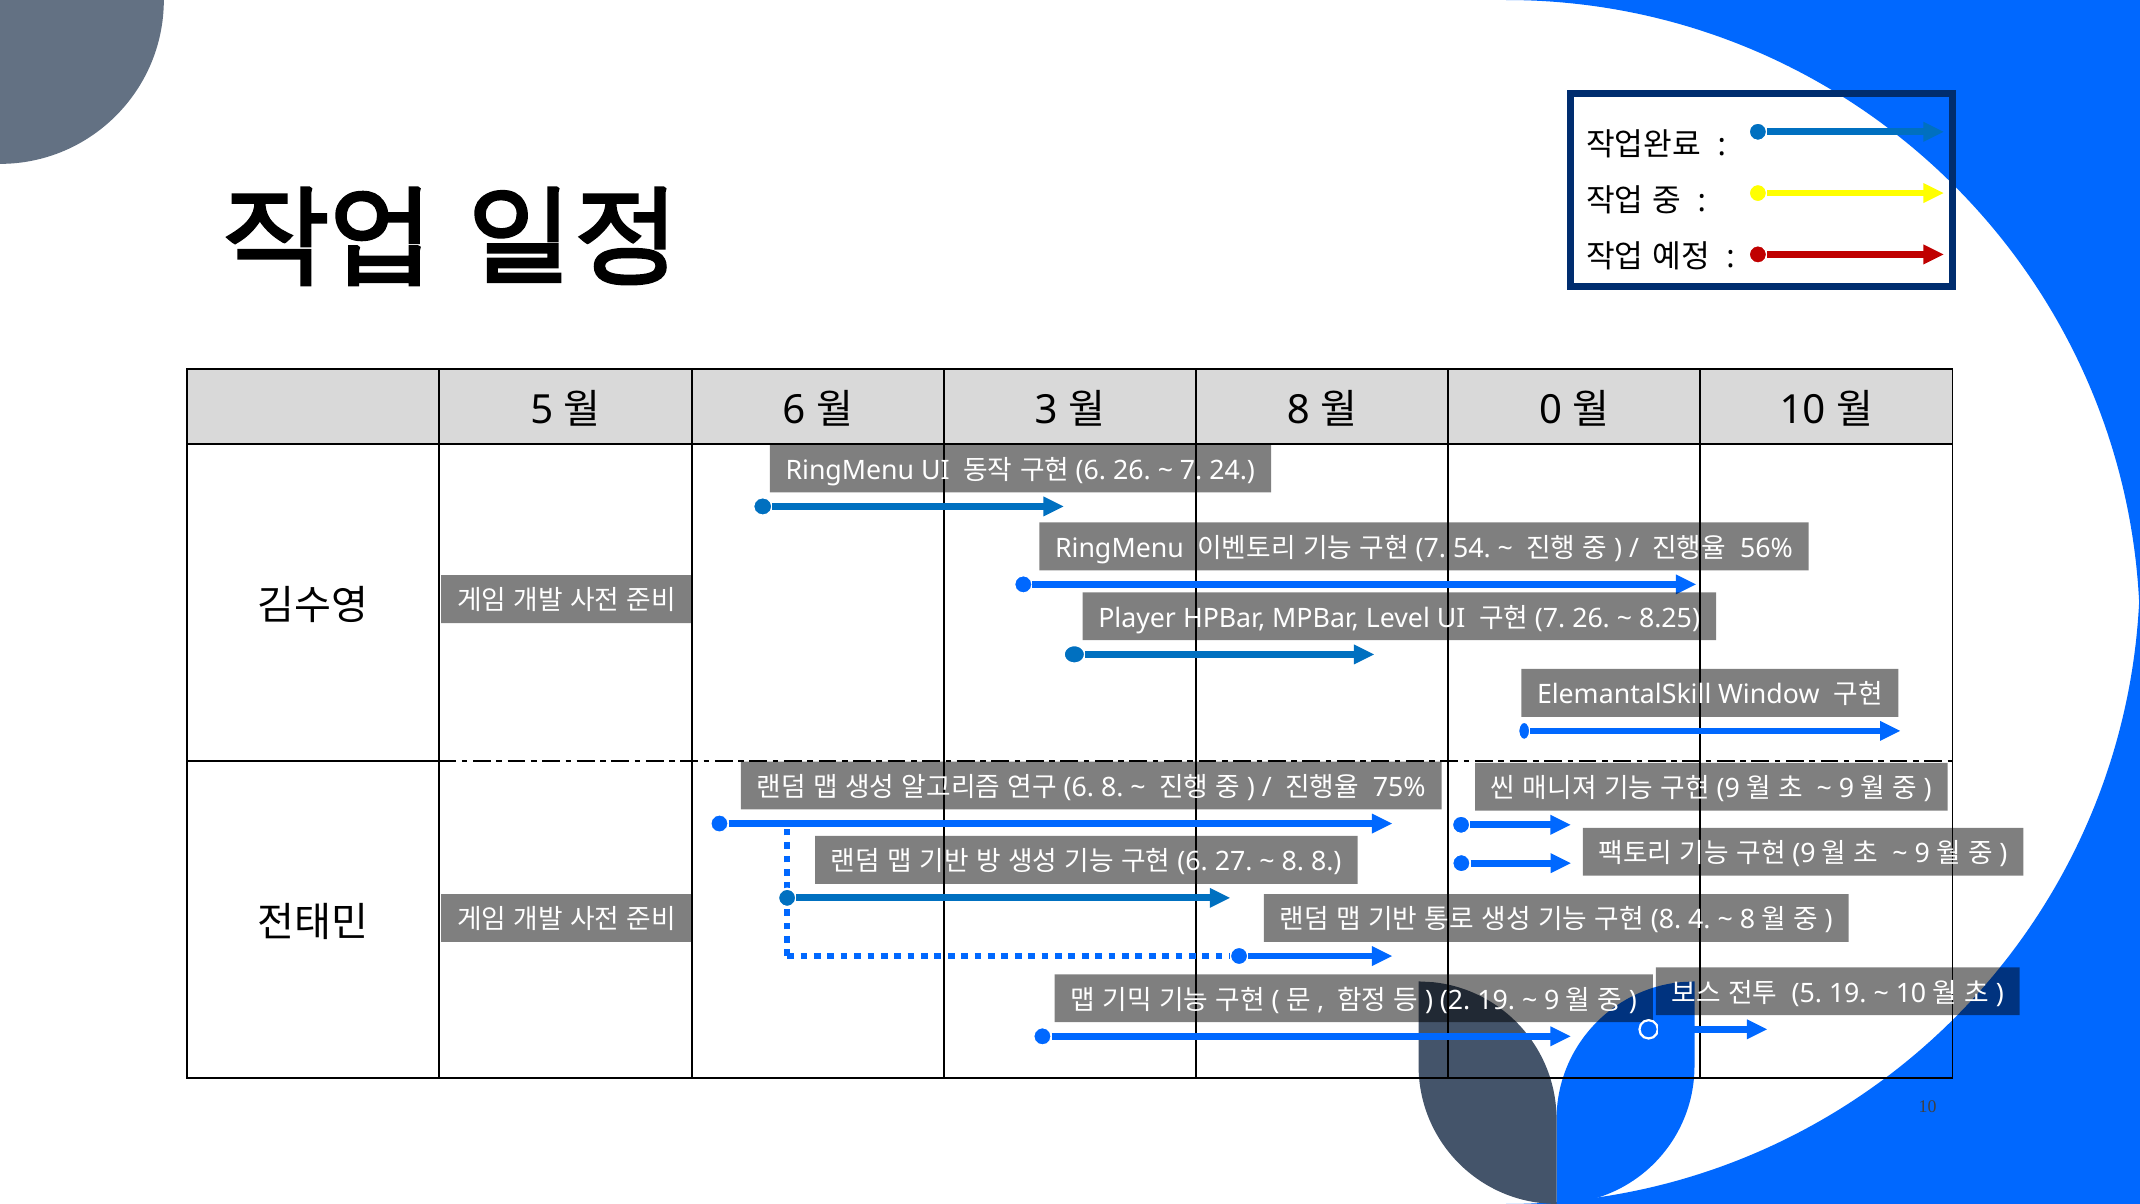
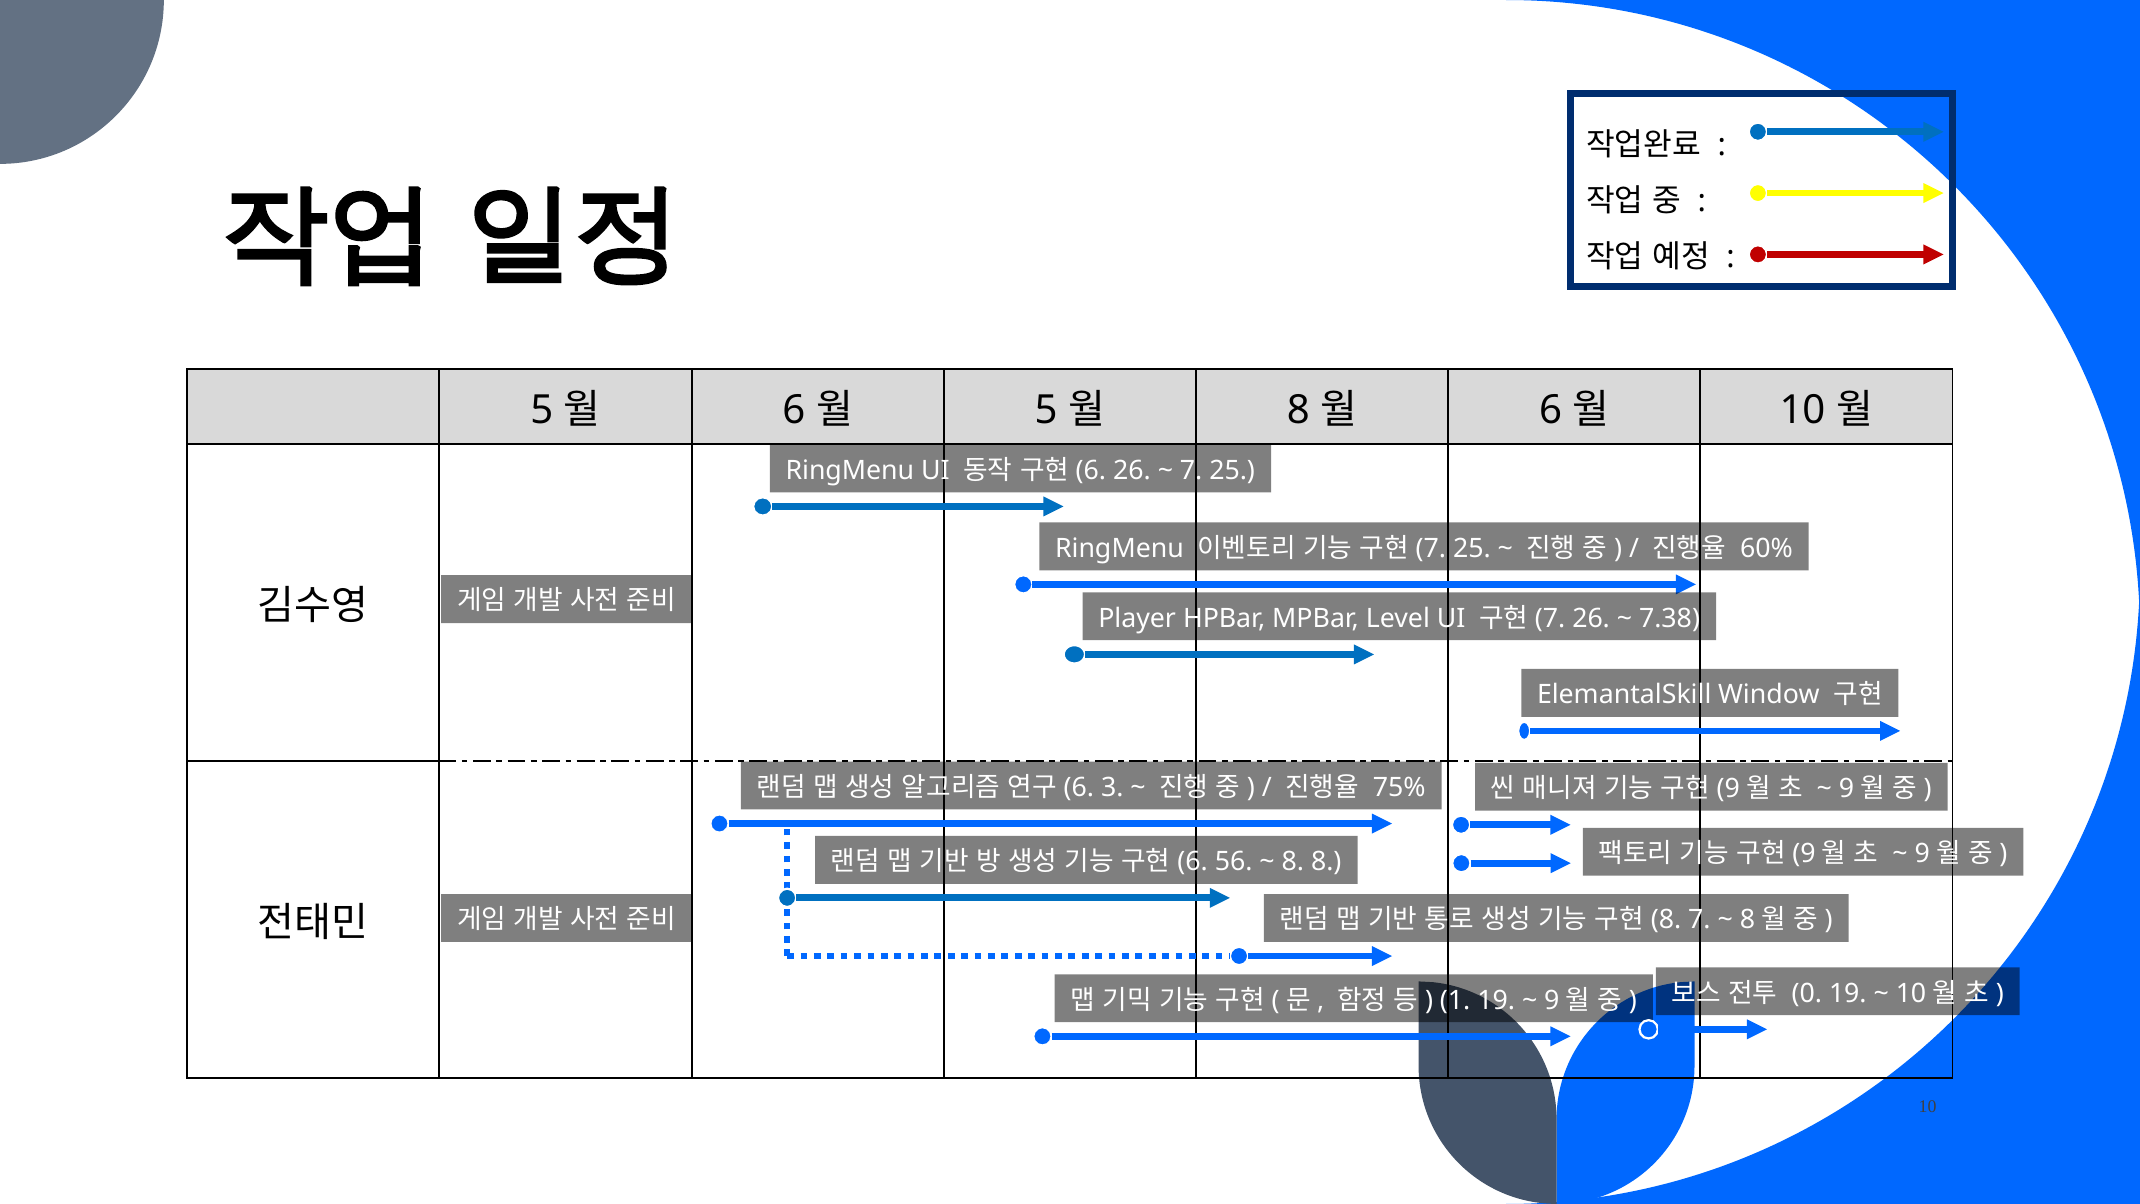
3 at (1046, 411): 3 -> 5
0 at (1550, 411): 0 -> 6
24 at (1232, 470): 24 -> 25
54 at (1472, 548): 54 -> 25
56%: 56% -> 60%
8.25: 8.25 -> 7.38
8 at (1112, 787): 8 -> 3
27: 27 -> 56
8 4: 4 -> 7
5 at (1807, 993): 5 -> 0
2: 2 -> 1
